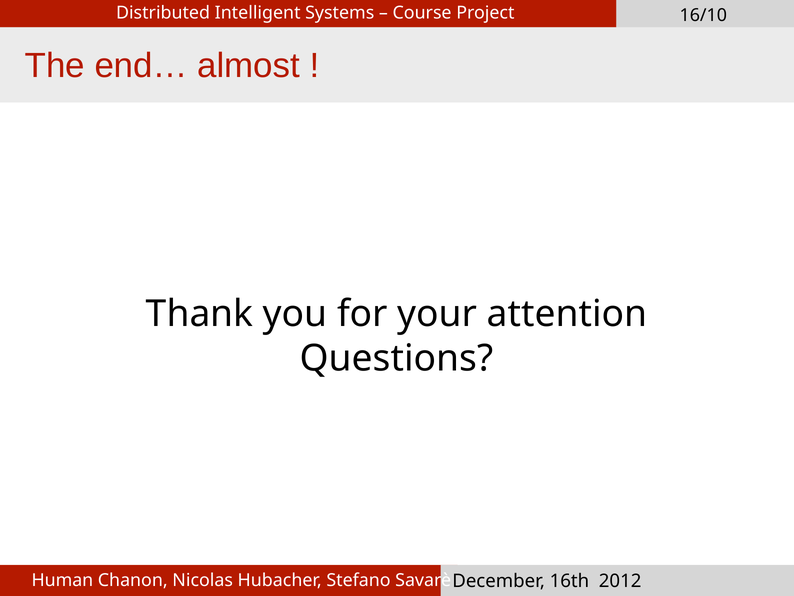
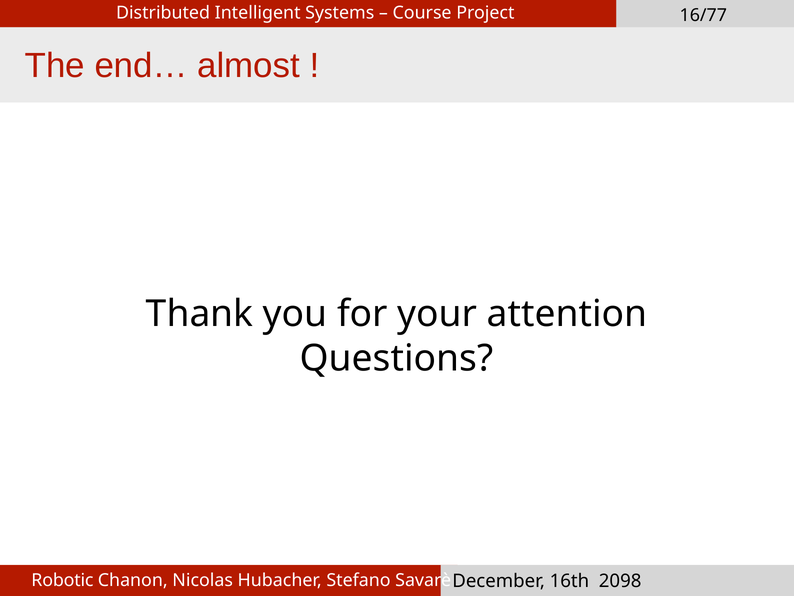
16/10: 16/10 -> 16/77
Human: Human -> Robotic
2012: 2012 -> 2098
